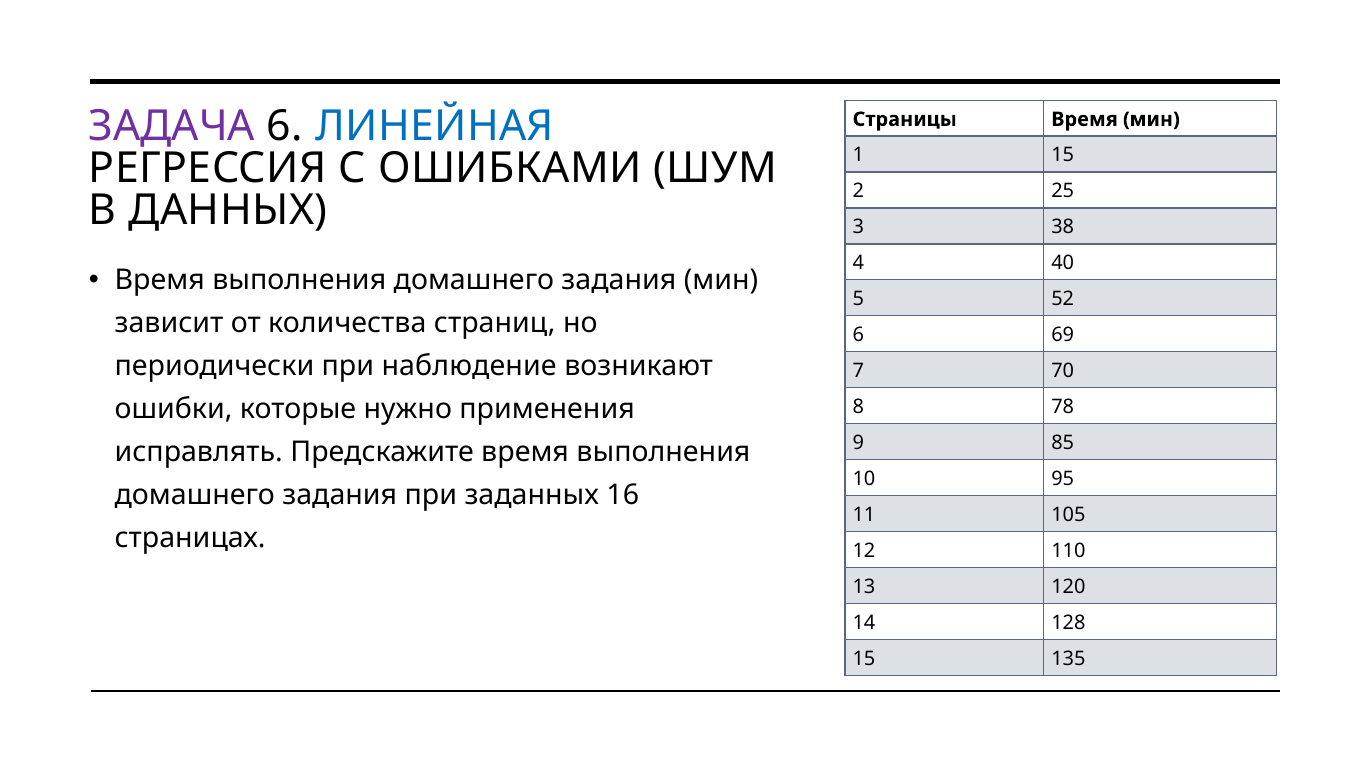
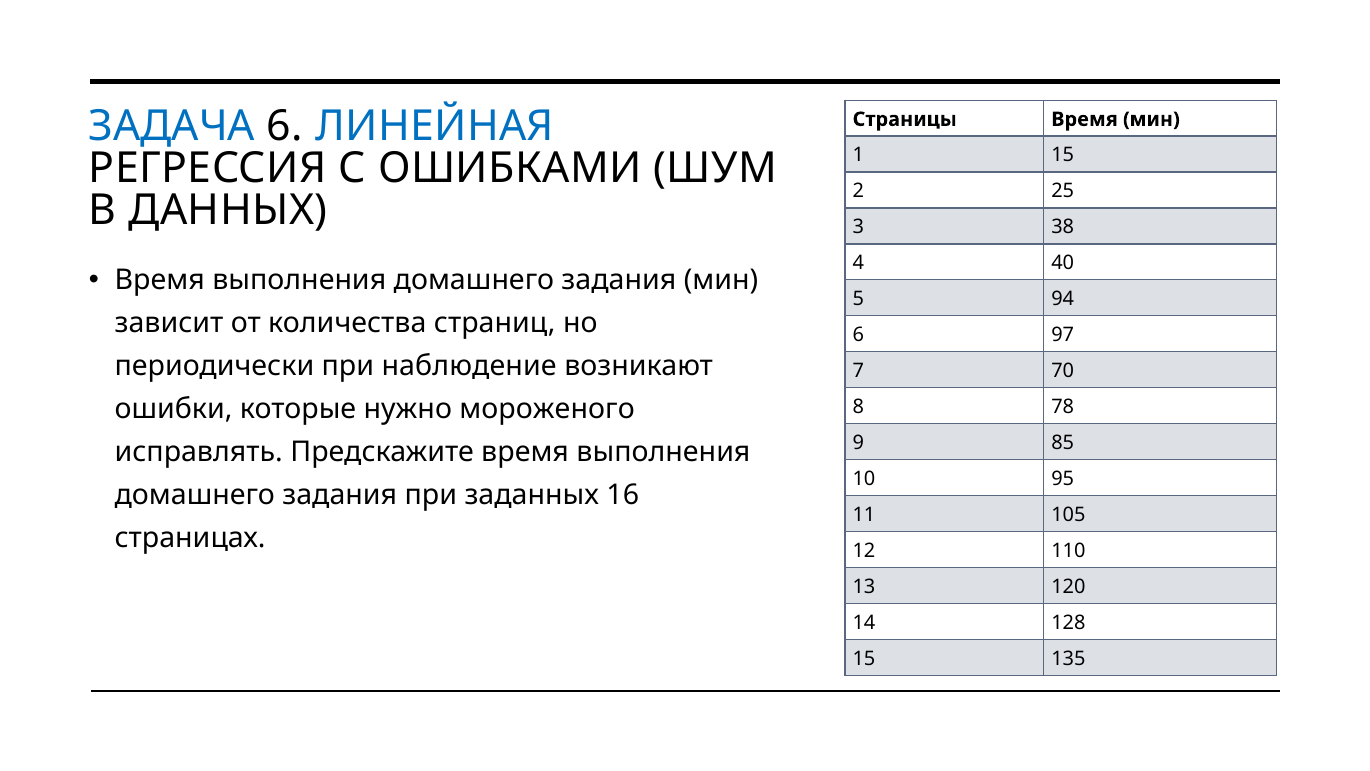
ЗАДАЧА colour: purple -> blue
52: 52 -> 94
69: 69 -> 97
применения: применения -> мороженого
